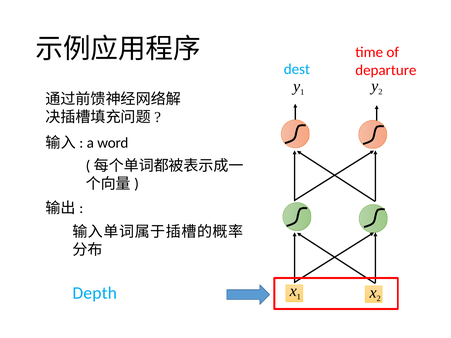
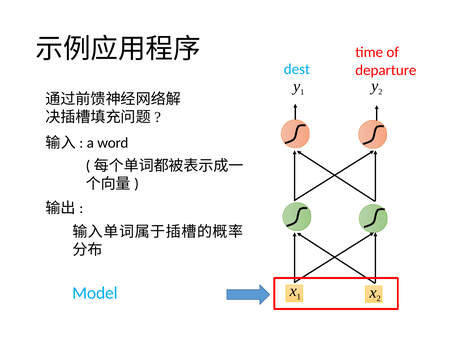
Depth: Depth -> Model
